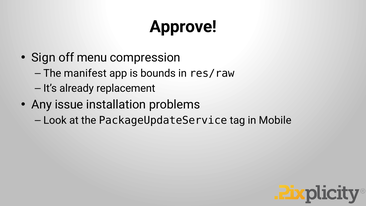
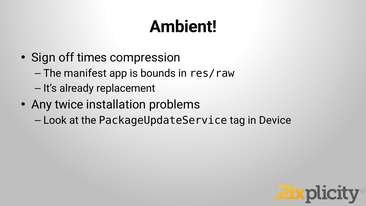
Approve: Approve -> Ambient
menu: menu -> times
issue: issue -> twice
Mobile: Mobile -> Device
